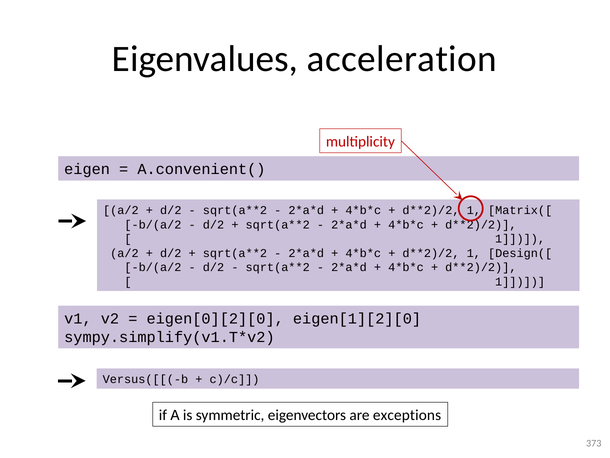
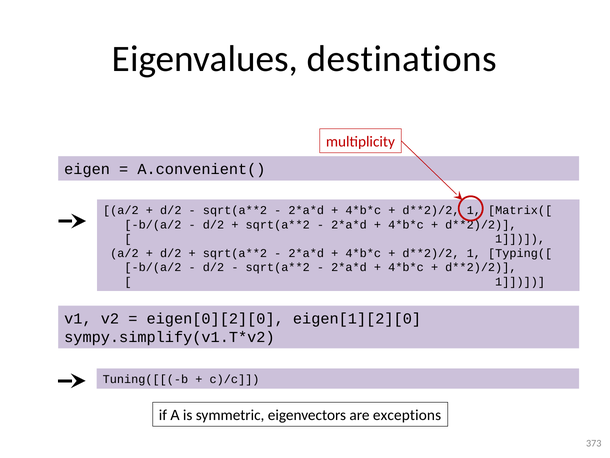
acceleration: acceleration -> destinations
Design([: Design([ -> Typing([
Versus([[(-b: Versus([[(-b -> Tuning([[(-b
